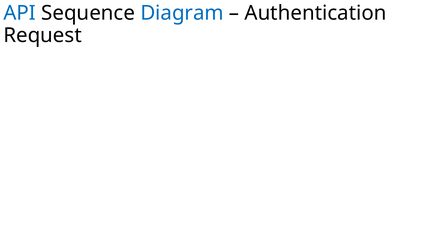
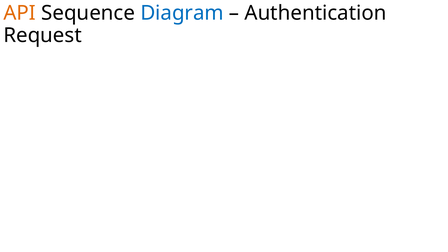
API colour: blue -> orange
